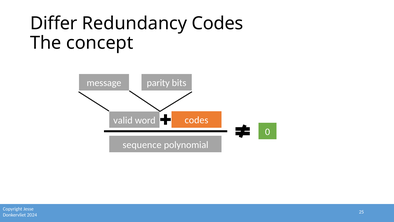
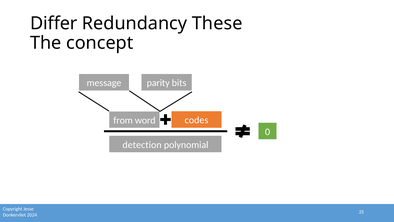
Redundancy Codes: Codes -> These
valid: valid -> from
sequence: sequence -> detection
